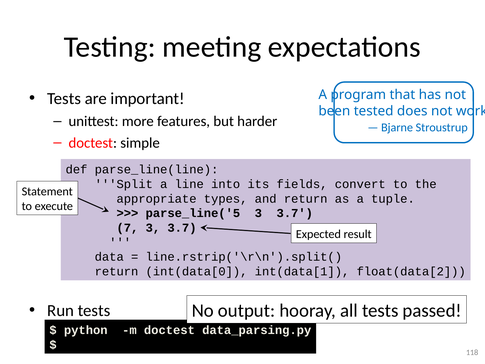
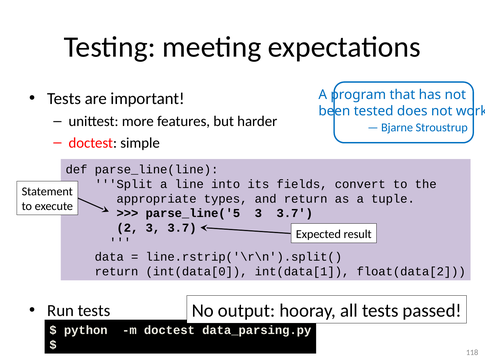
7: 7 -> 2
